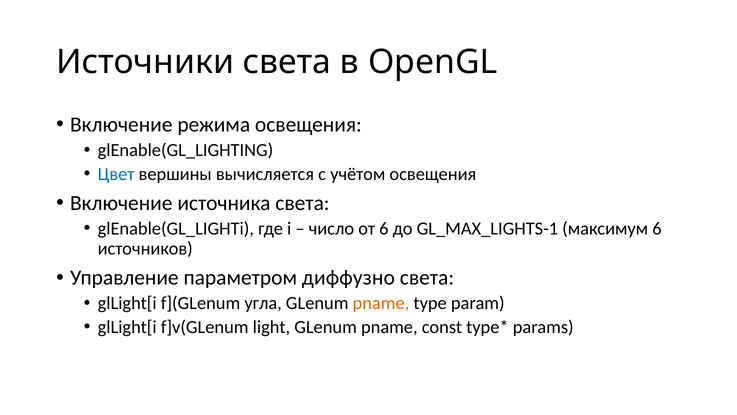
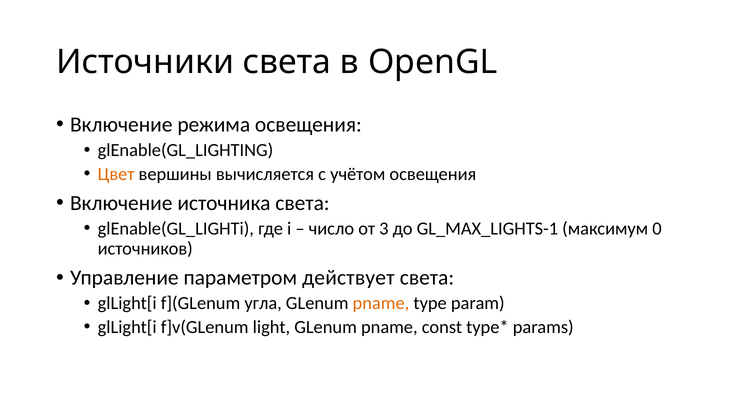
Цвет colour: blue -> orange
от 6: 6 -> 3
максимум 6: 6 -> 0
диффузно: диффузно -> действует
